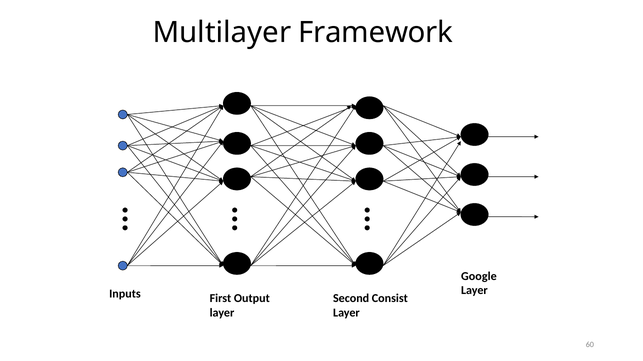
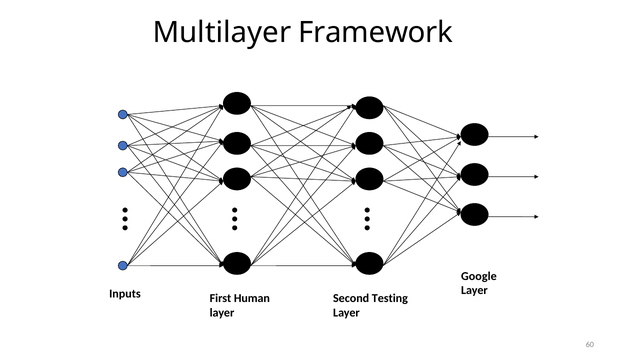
Output: Output -> Human
Consist: Consist -> Testing
